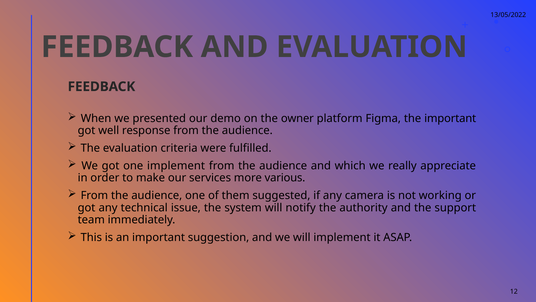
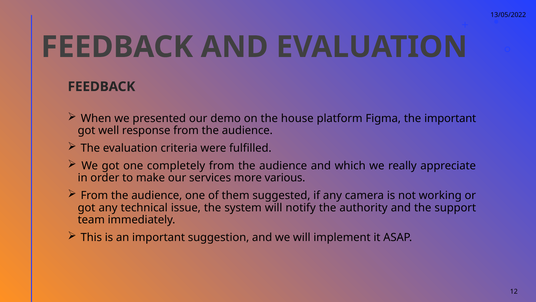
owner: owner -> house
one implement: implement -> completely
